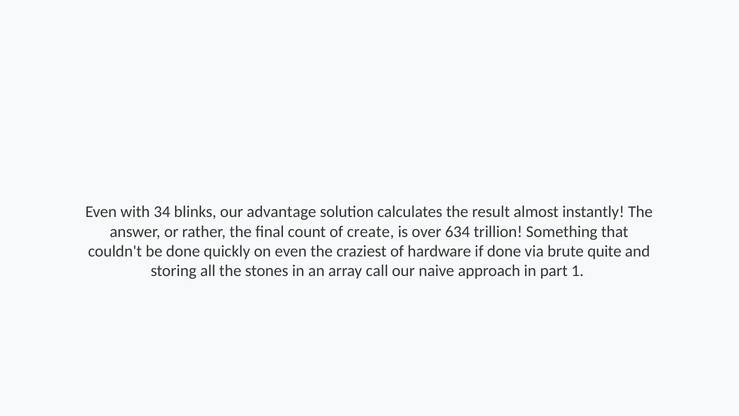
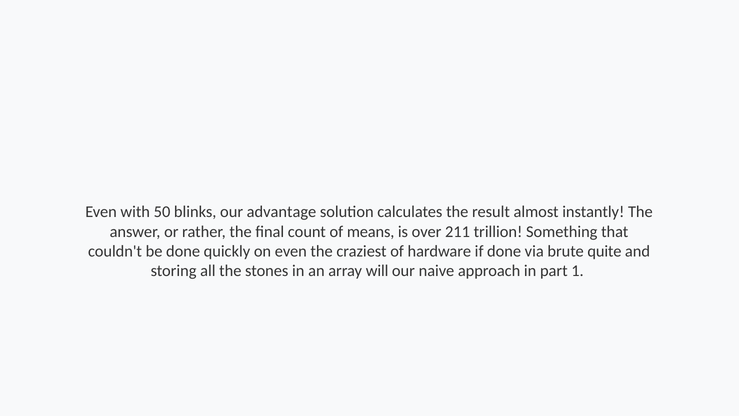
34: 34 -> 50
create: create -> means
634: 634 -> 211
call: call -> will
